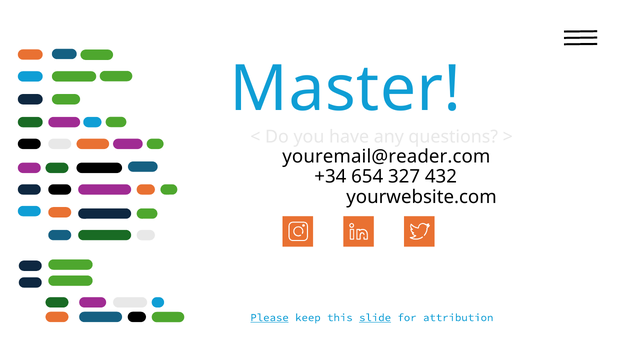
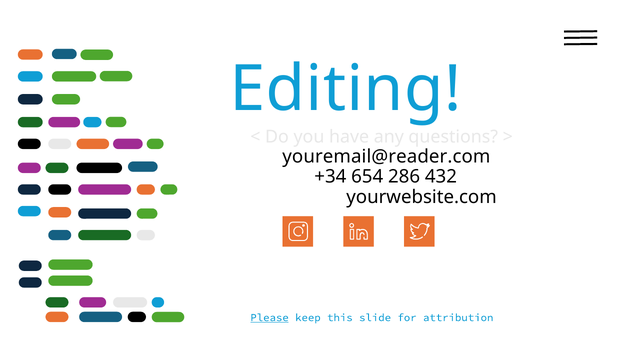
Master: Master -> Editing
327: 327 -> 286
slide underline: present -> none
